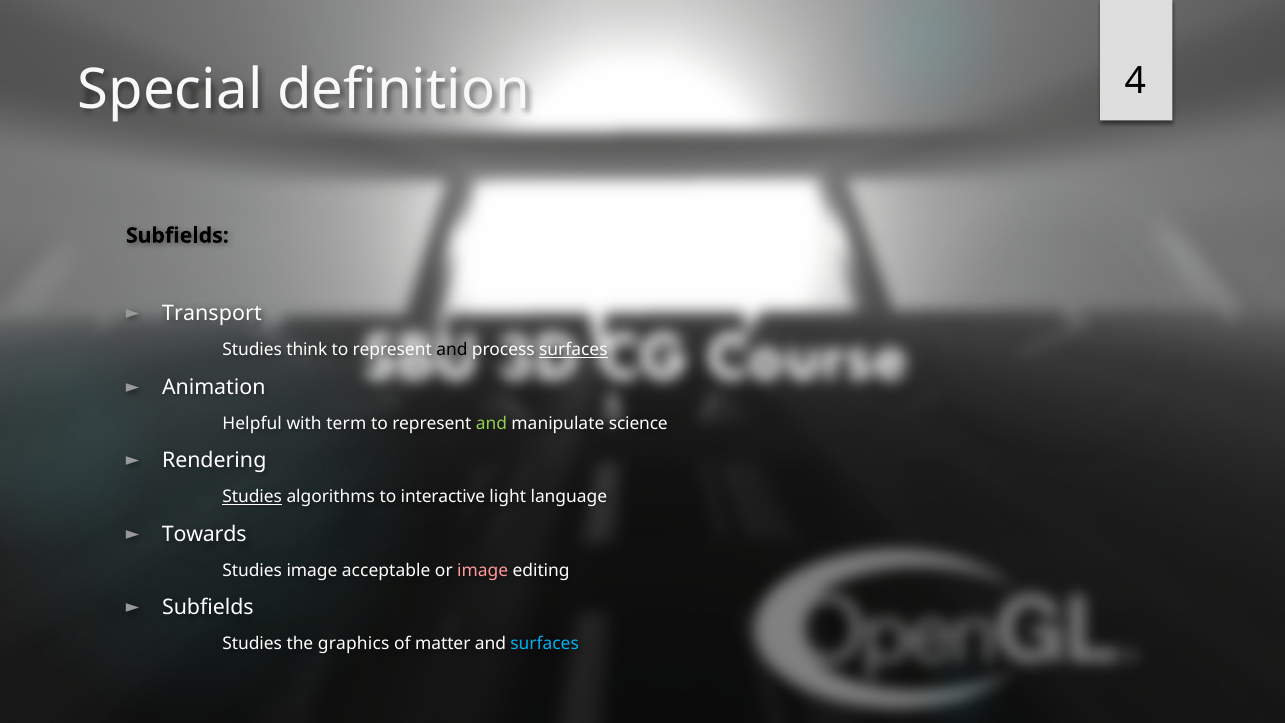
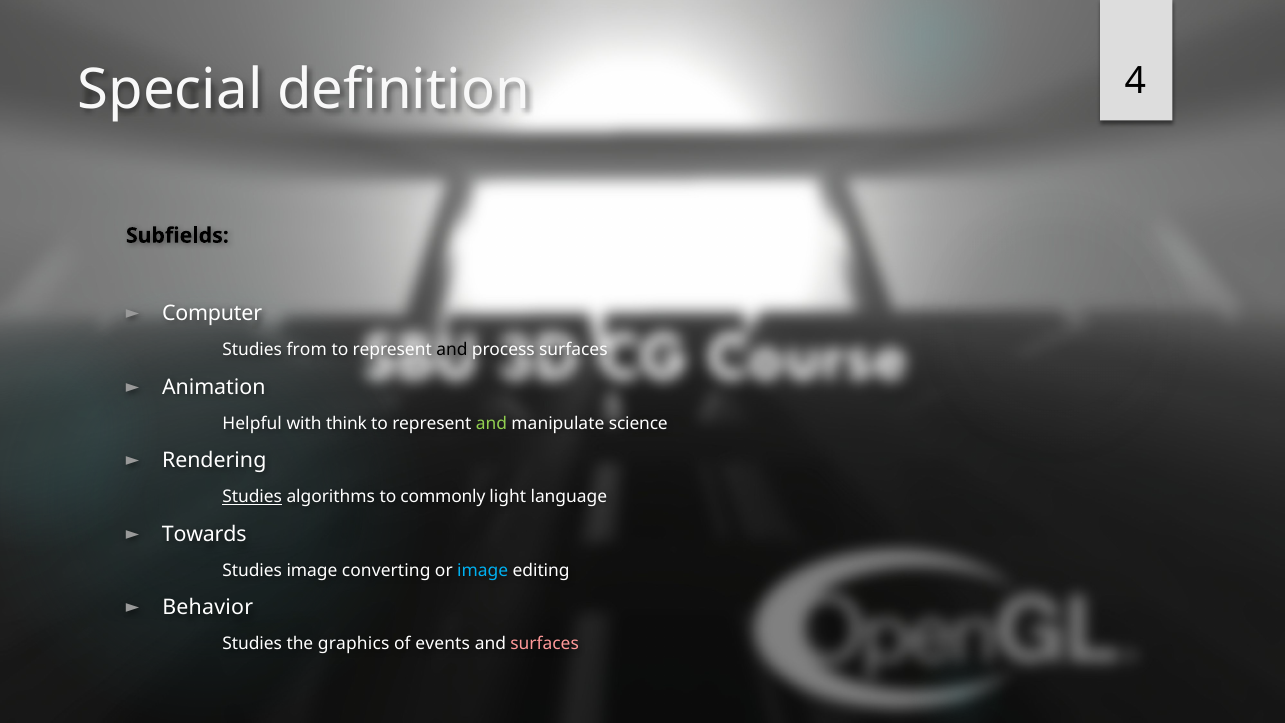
Transport: Transport -> Computer
think: think -> from
surfaces at (573, 350) underline: present -> none
term: term -> think
interactive: interactive -> commonly
acceptable: acceptable -> converting
image at (483, 570) colour: pink -> light blue
Subfields at (208, 607): Subfields -> Behavior
matter: matter -> events
surfaces at (545, 644) colour: light blue -> pink
